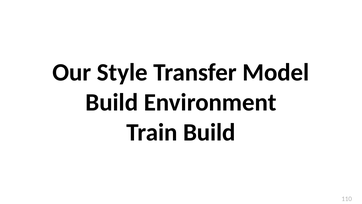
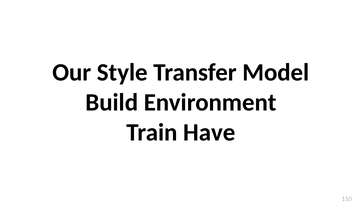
Train Build: Build -> Have
